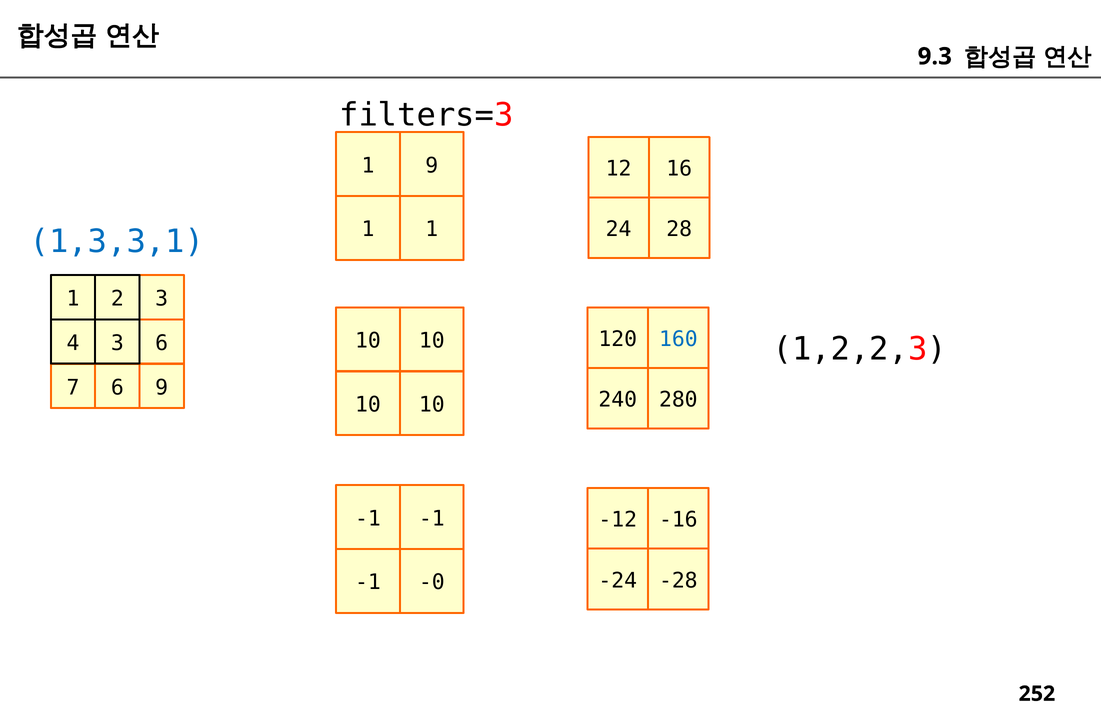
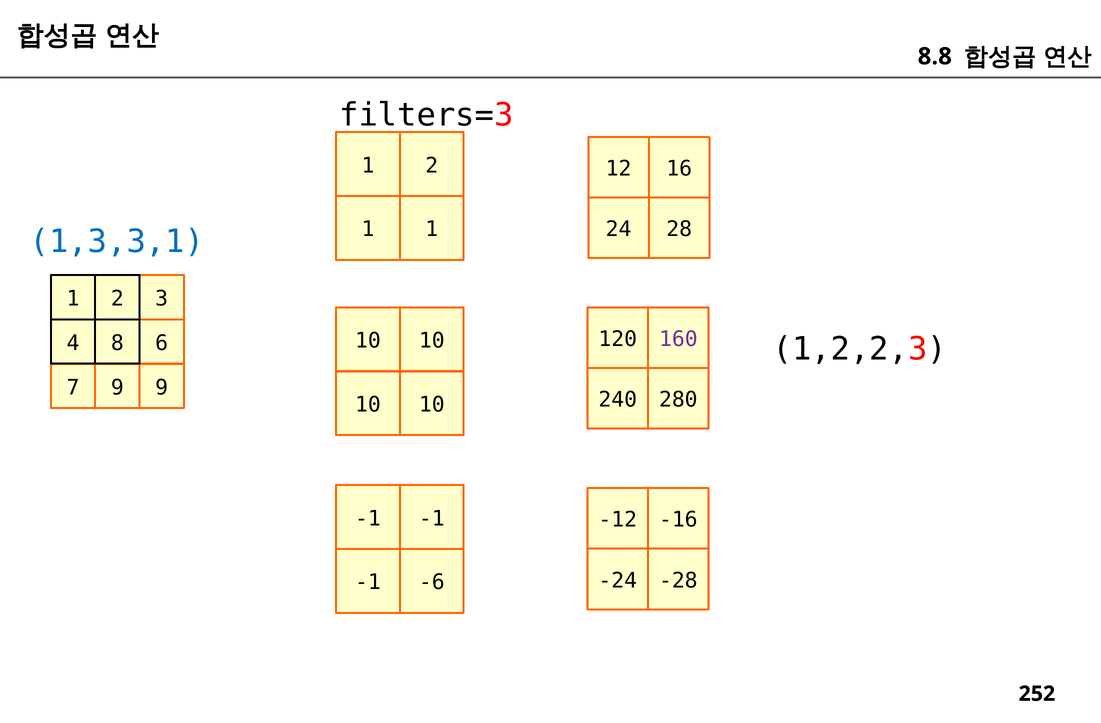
9.3: 9.3 -> 8.8
9 at (432, 166): 9 -> 2
160 colour: blue -> purple
4 3: 3 -> 8
7 6: 6 -> 9
-0: -0 -> -6
